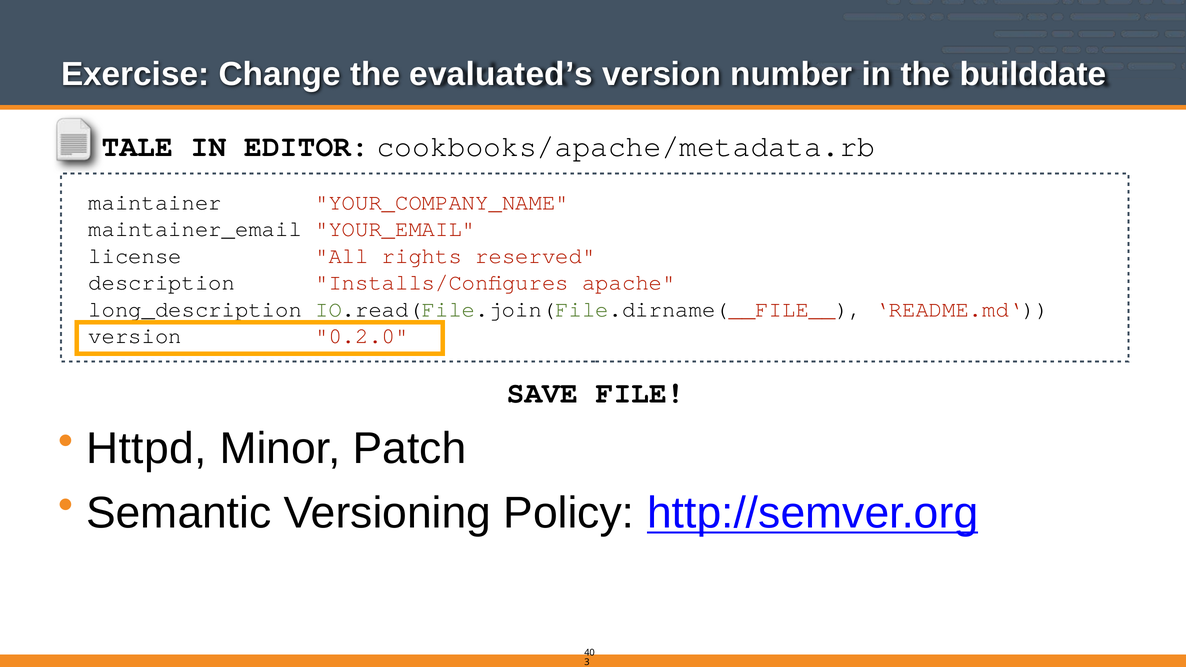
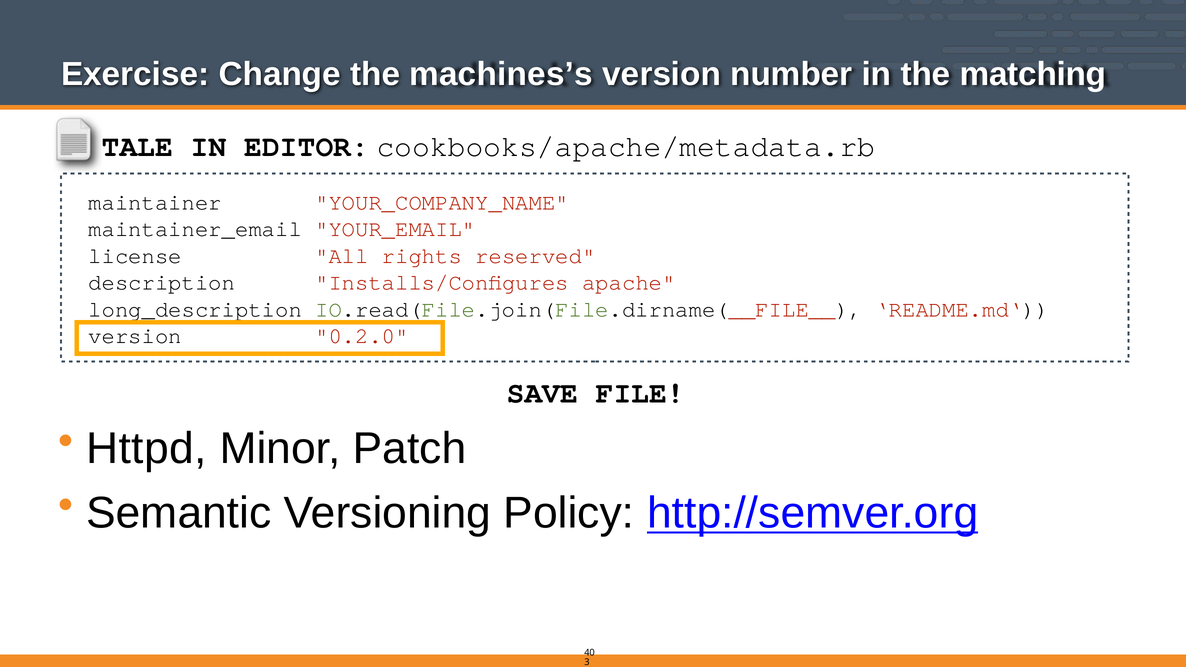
evaluated’s: evaluated’s -> machines’s
builddate: builddate -> matching
